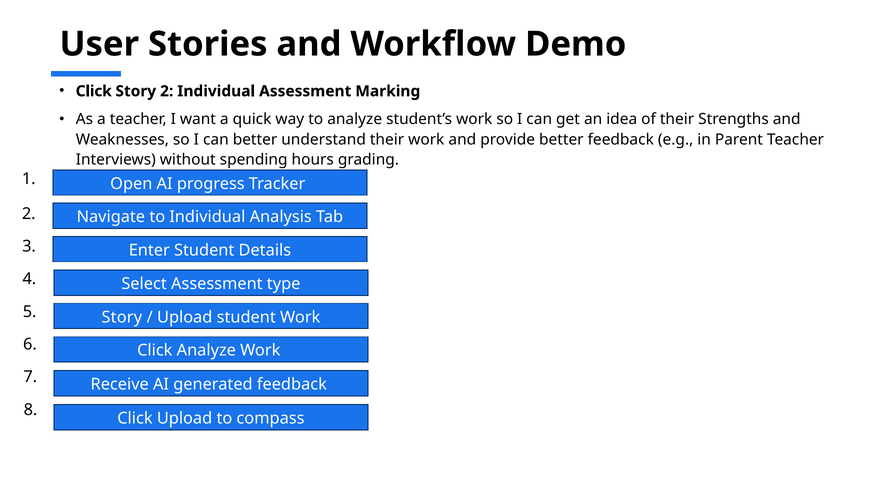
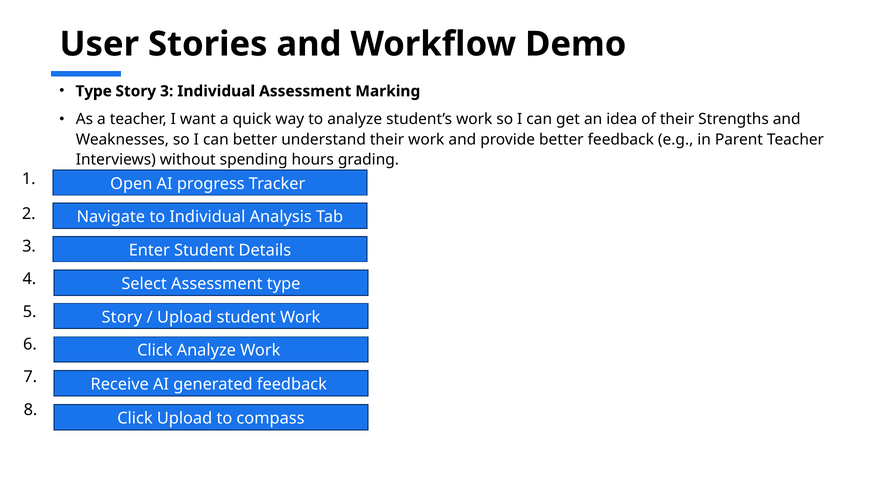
Click at (94, 91): Click -> Type
Story 2: 2 -> 3
